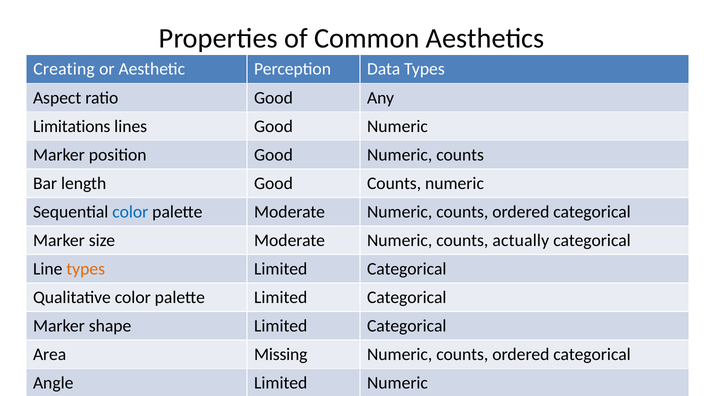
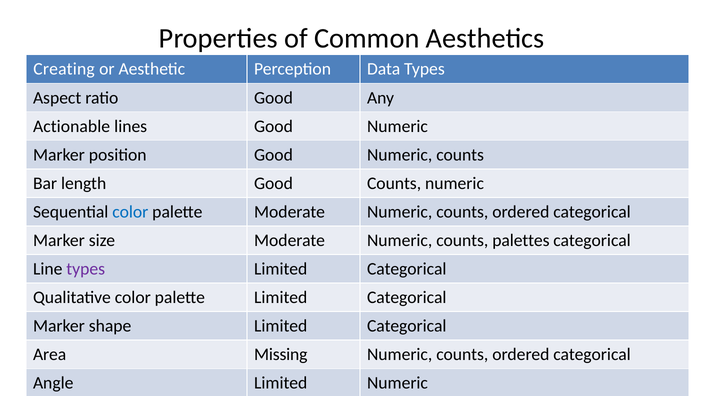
Limitations: Limitations -> Actionable
actually: actually -> palettes
types at (86, 269) colour: orange -> purple
